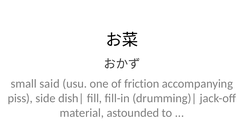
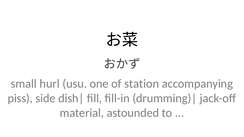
said: said -> hurl
friction: friction -> station
